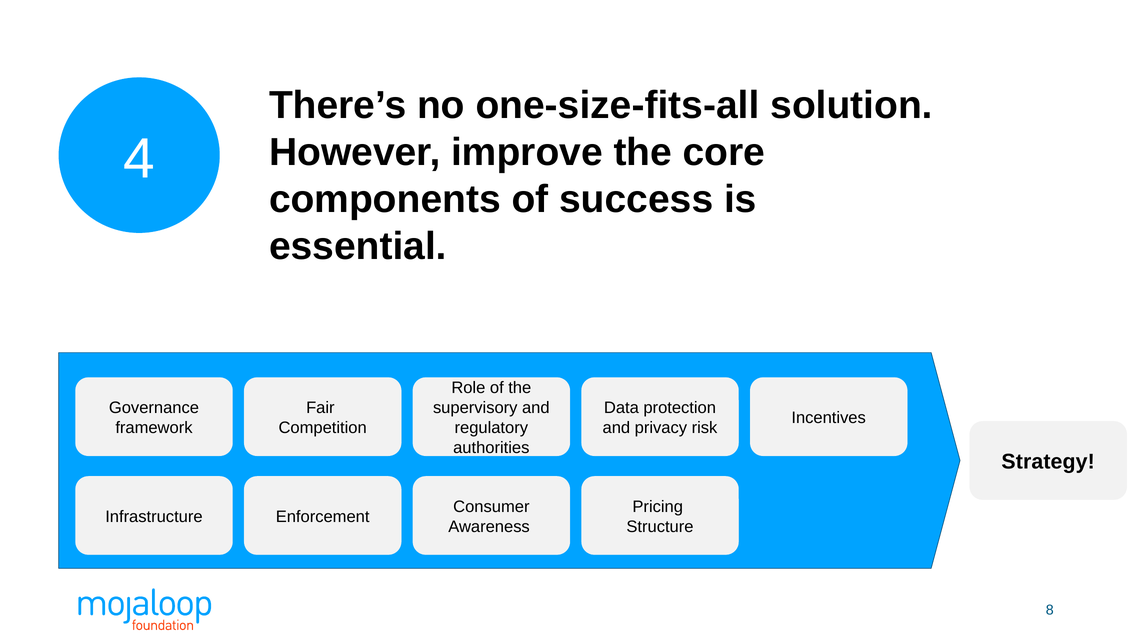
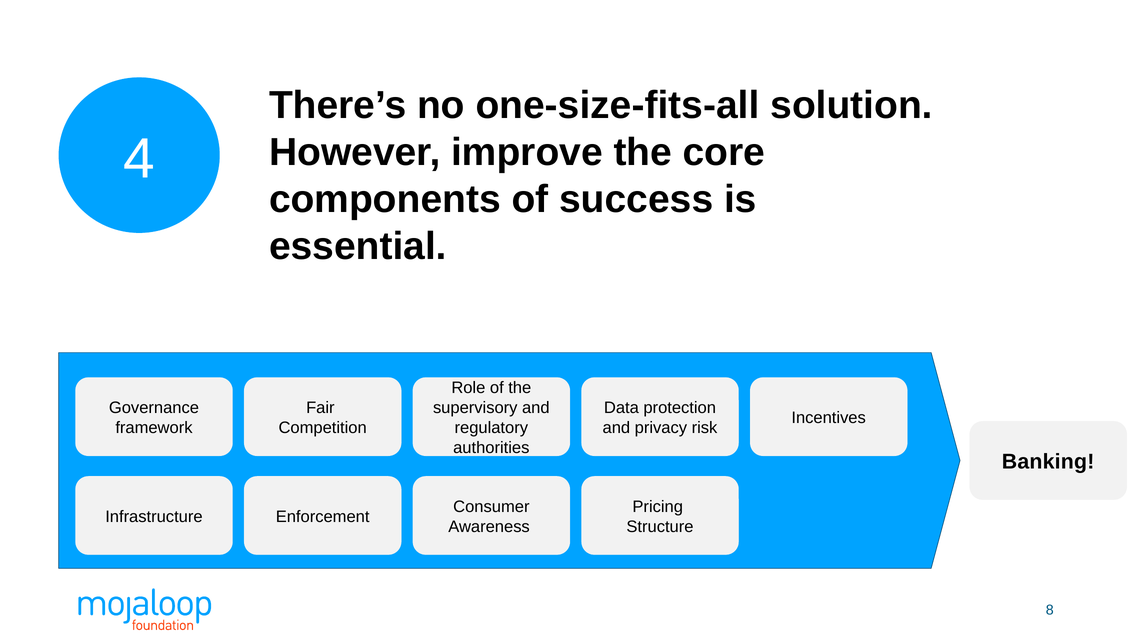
Strategy: Strategy -> Banking
